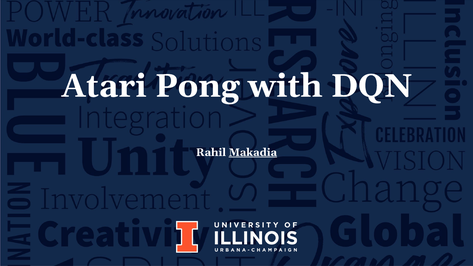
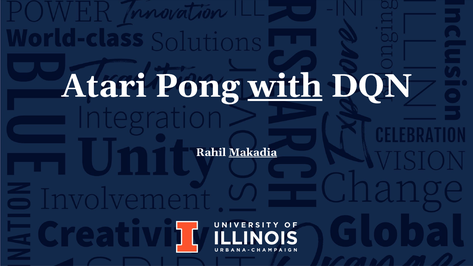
with underline: none -> present
